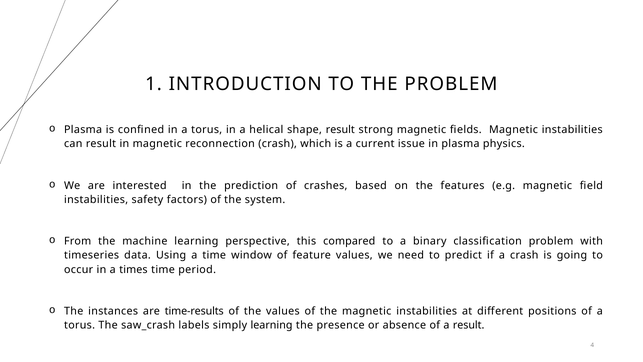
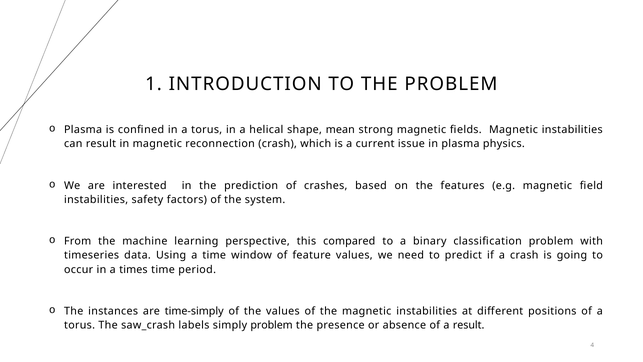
shape result: result -> mean
time-results: time-results -> time-simply
simply learning: learning -> problem
